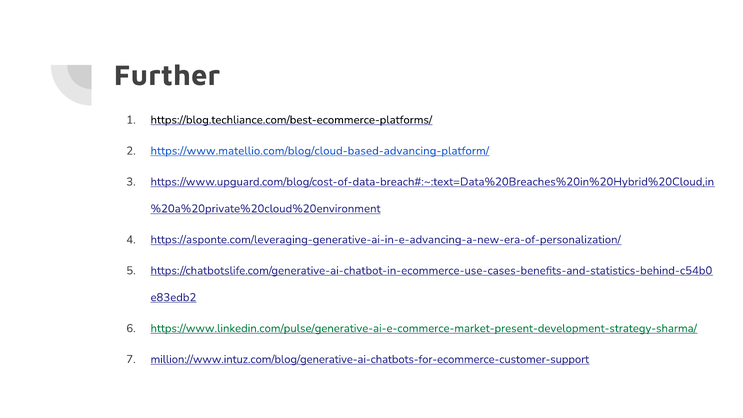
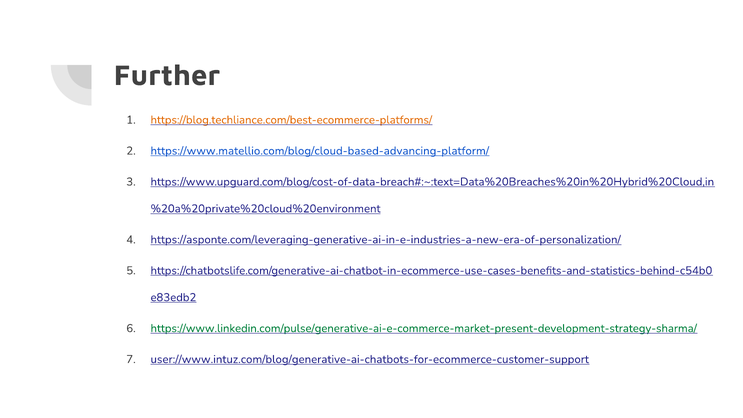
https://blog.techliance.com/best-ecommerce-platforms/ colour: black -> orange
https://asponte.com/leveraging-generative-ai-in-e-advancing-a-new-era-of-personalization/: https://asponte.com/leveraging-generative-ai-in-e-advancing-a-new-era-of-personalization/ -> https://asponte.com/leveraging-generative-ai-in-e-industries-a-new-era-of-personalization/
million://www.intuz.com/blog/generative-ai-chatbots-for-ecommerce-customer-support: million://www.intuz.com/blog/generative-ai-chatbots-for-ecommerce-customer-support -> user://www.intuz.com/blog/generative-ai-chatbots-for-ecommerce-customer-support
